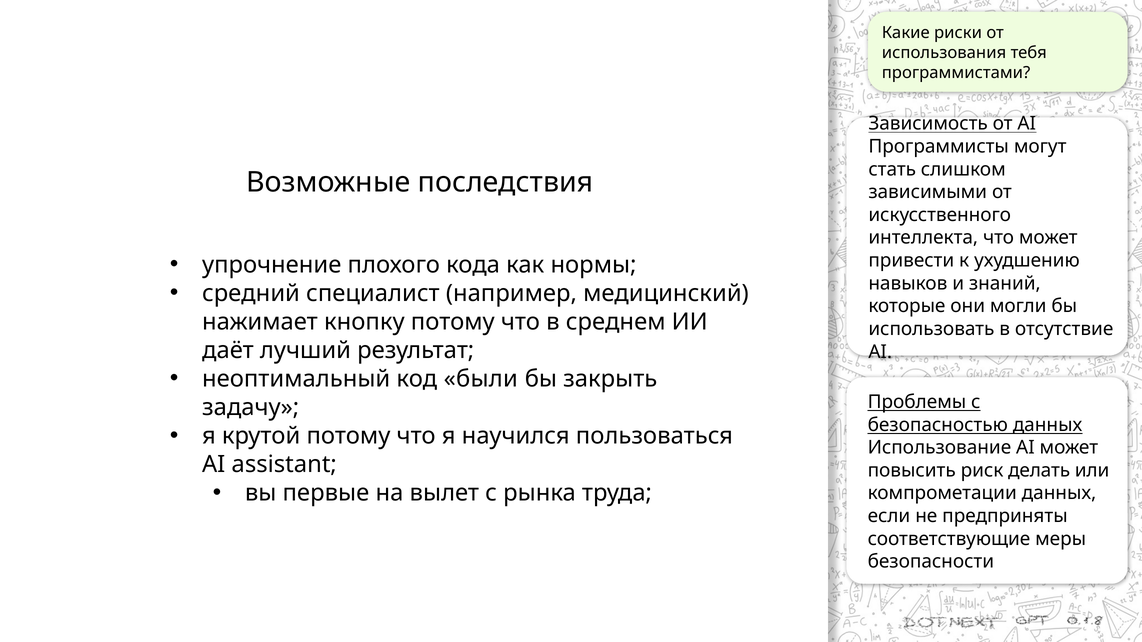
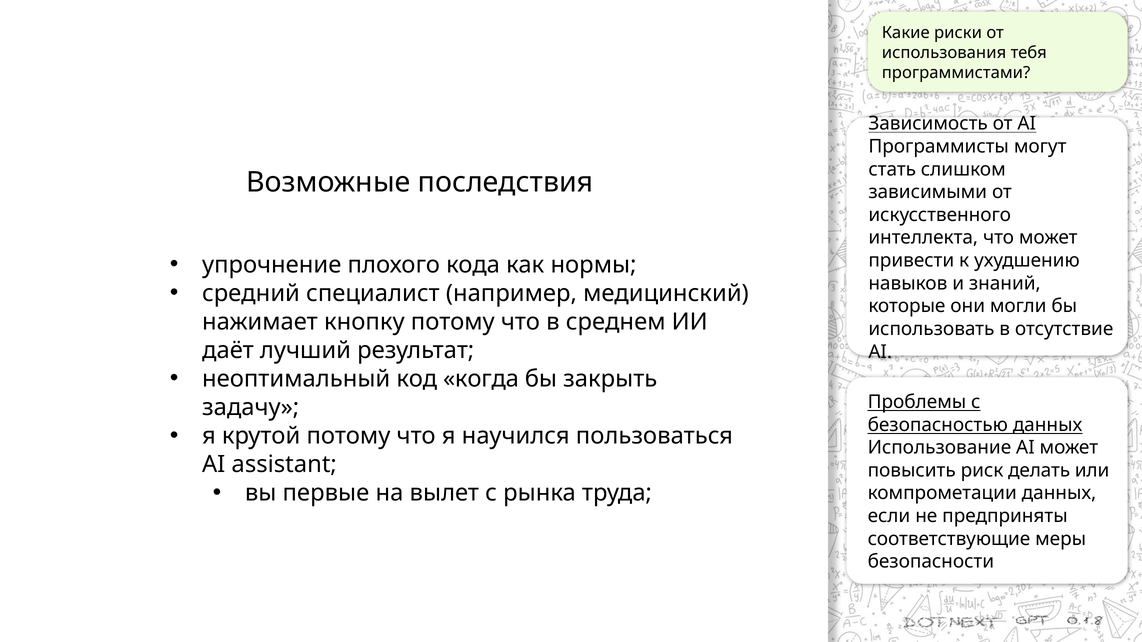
были: были -> когда
